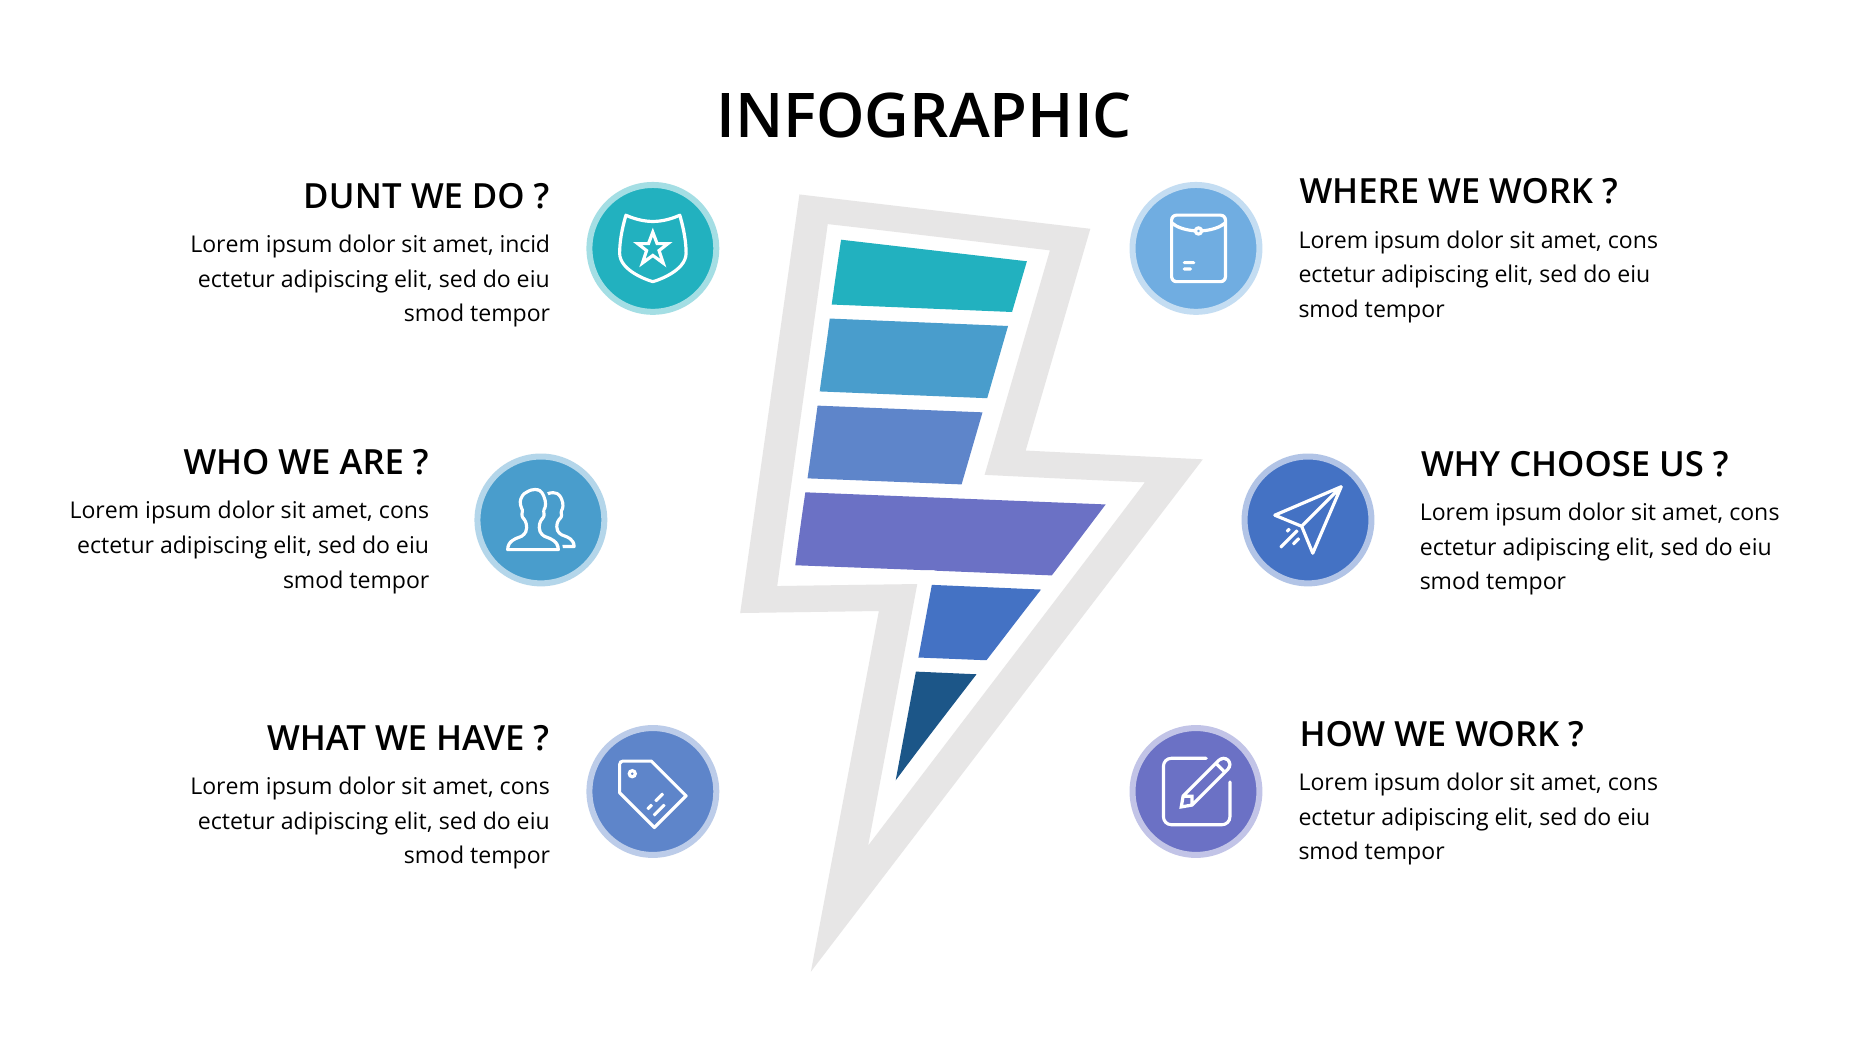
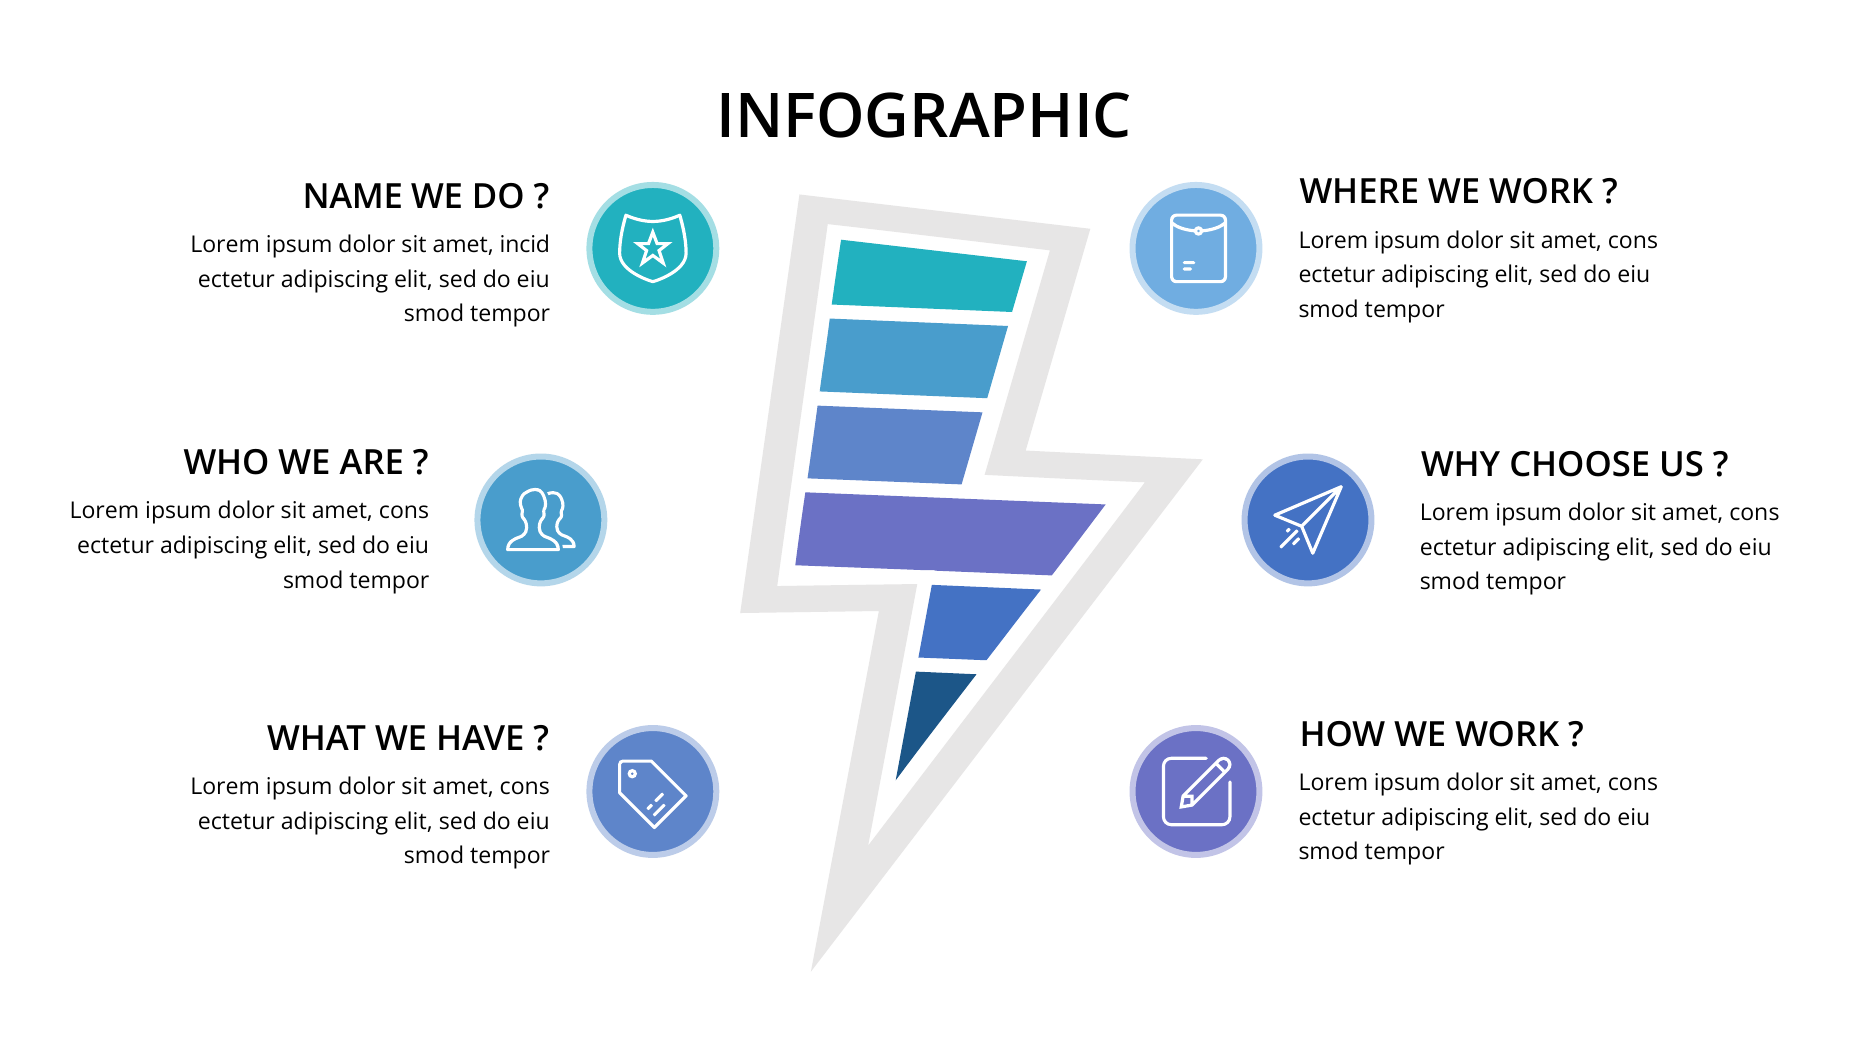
DUNT: DUNT -> NAME
